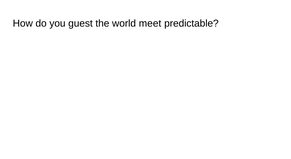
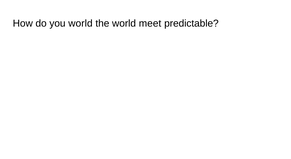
you guest: guest -> world
